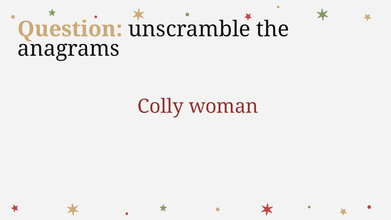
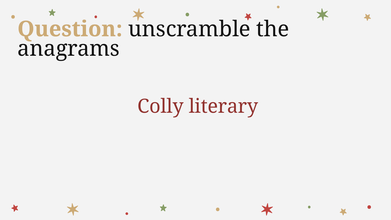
woman: woman -> literary
